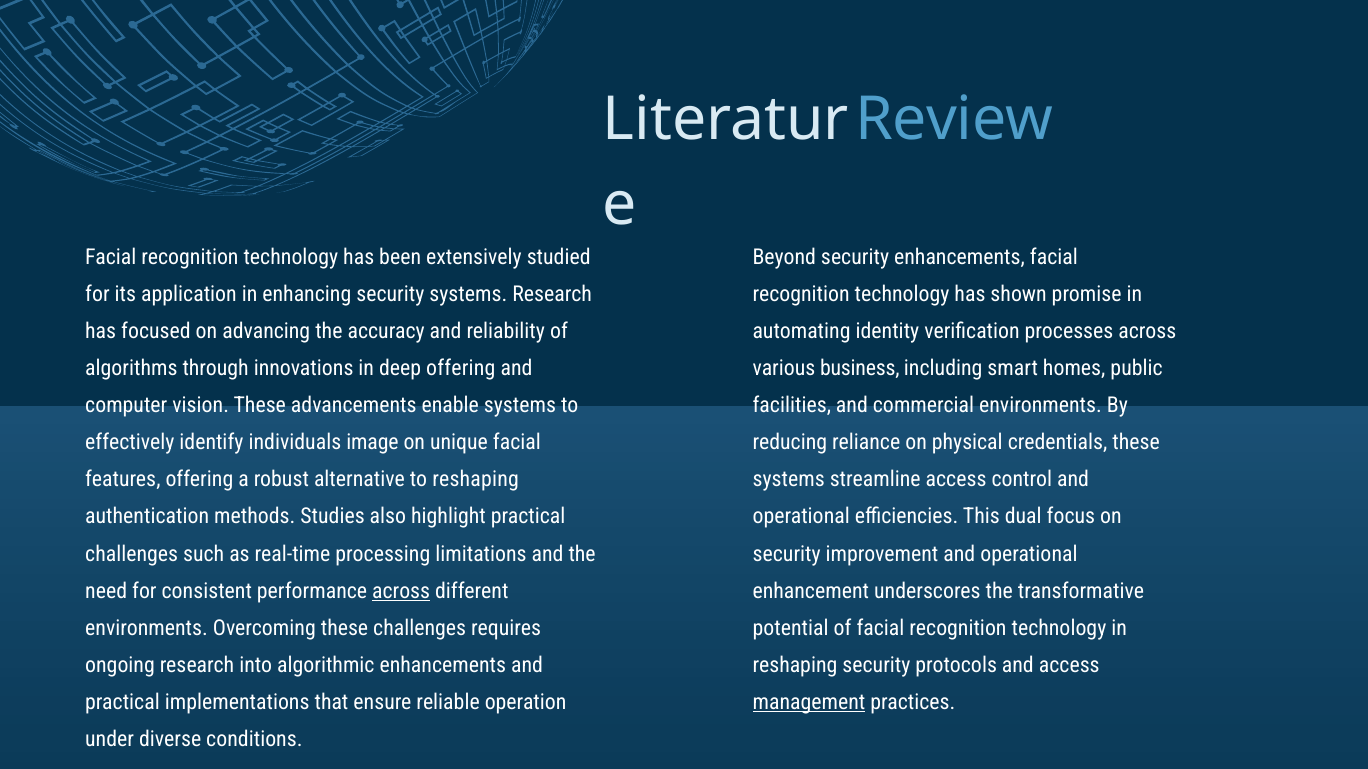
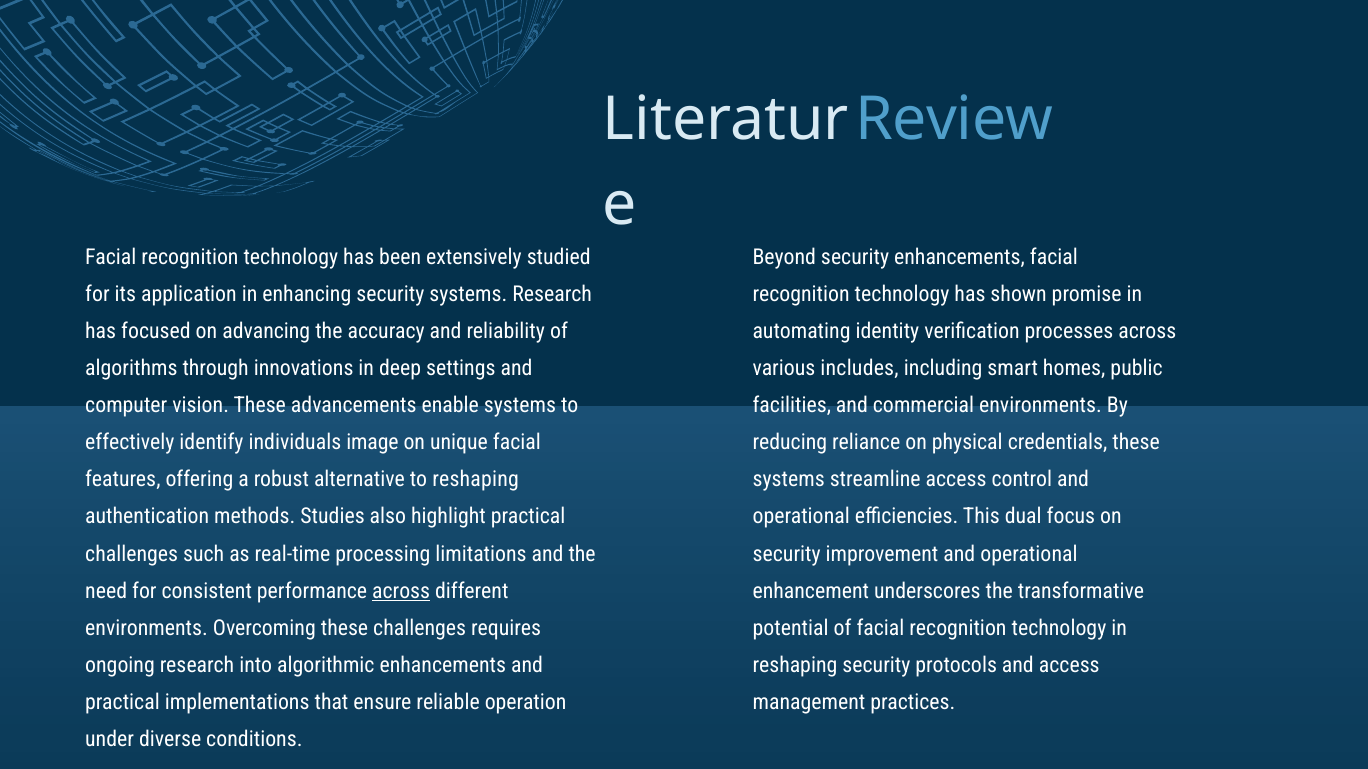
deep offering: offering -> settings
business: business -> includes
management underline: present -> none
